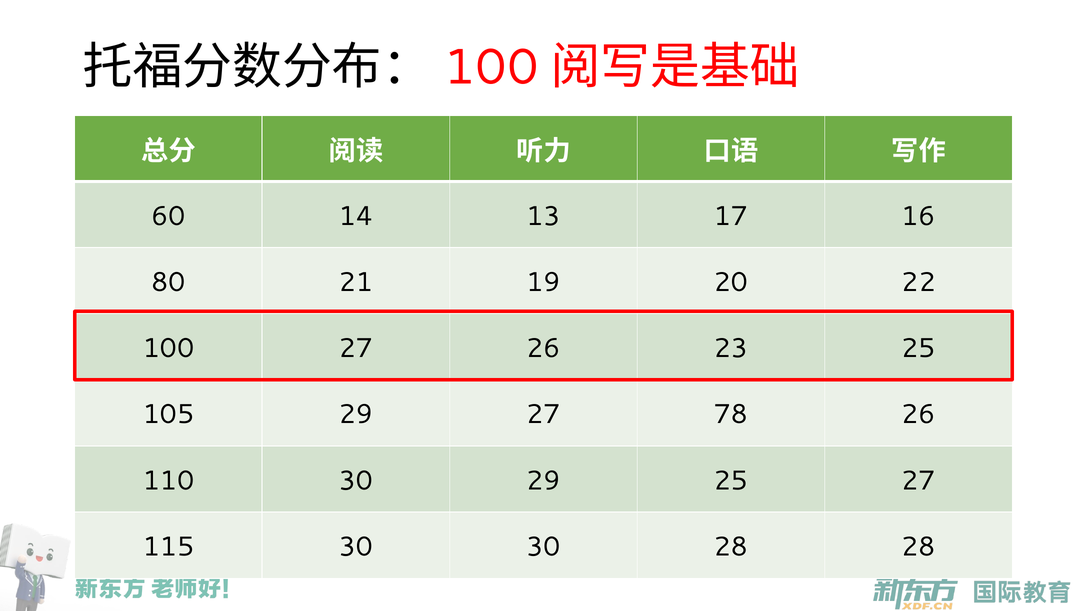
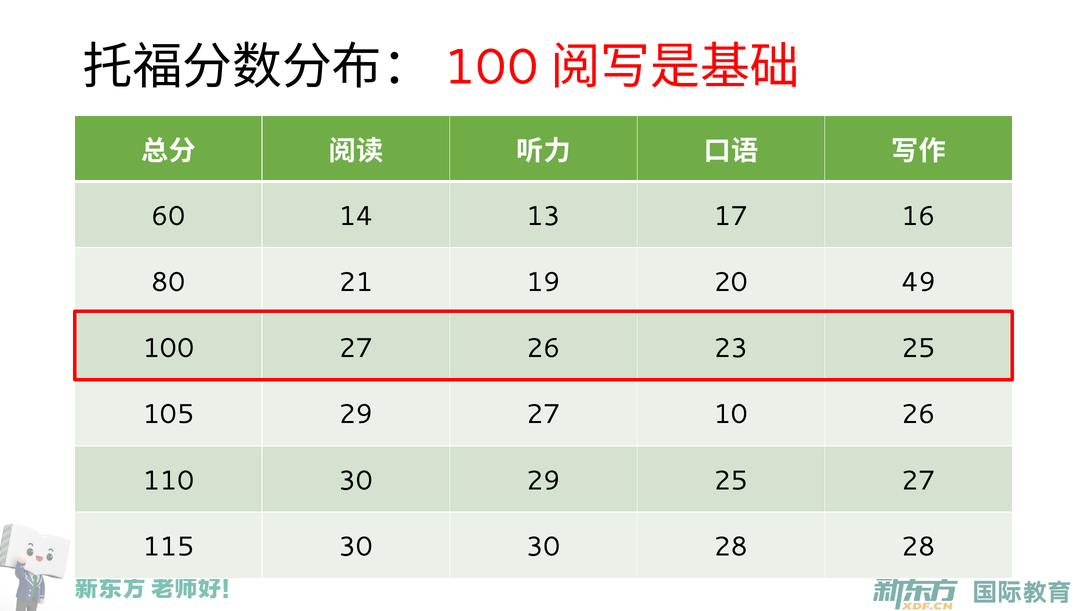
22: 22 -> 49
78: 78 -> 10
